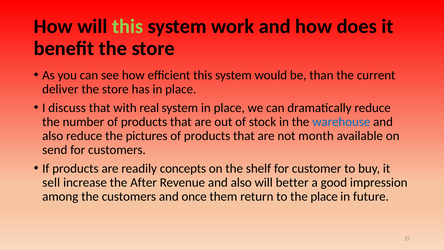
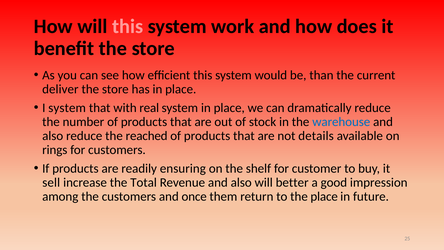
this at (128, 26) colour: light green -> pink
I discuss: discuss -> system
pictures: pictures -> reached
month: month -> details
send: send -> rings
concepts: concepts -> ensuring
After: After -> Total
